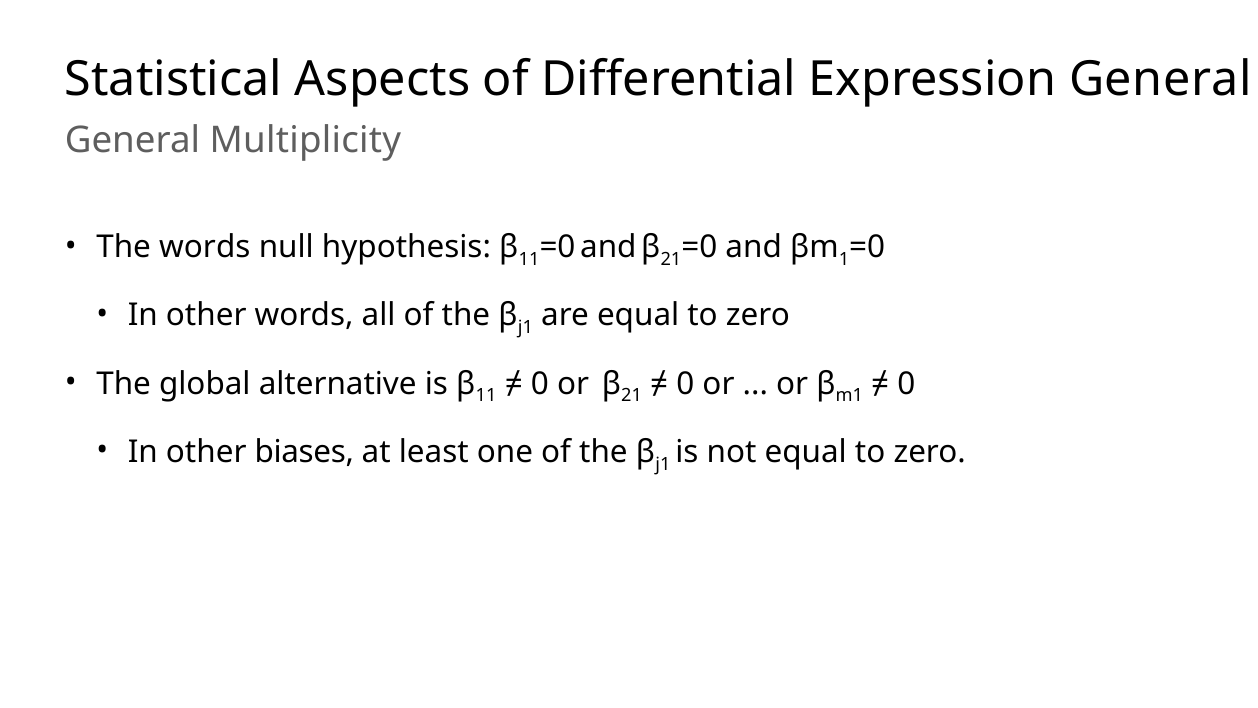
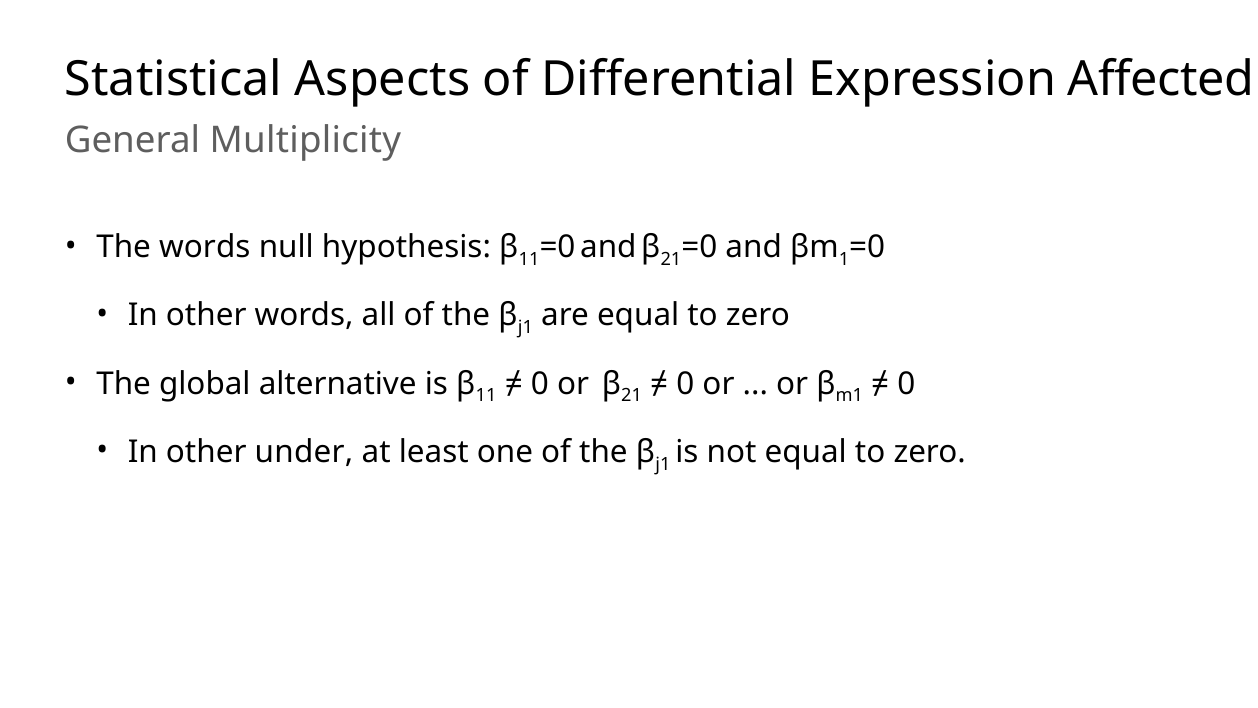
Expression General: General -> Affected
biases: biases -> under
